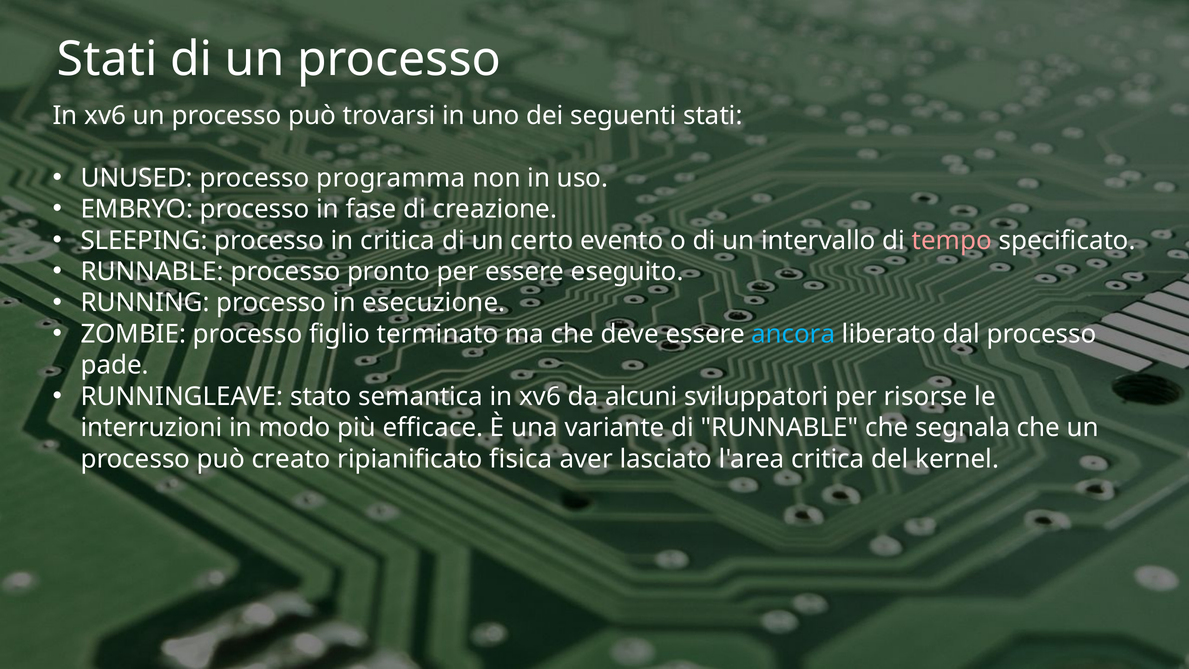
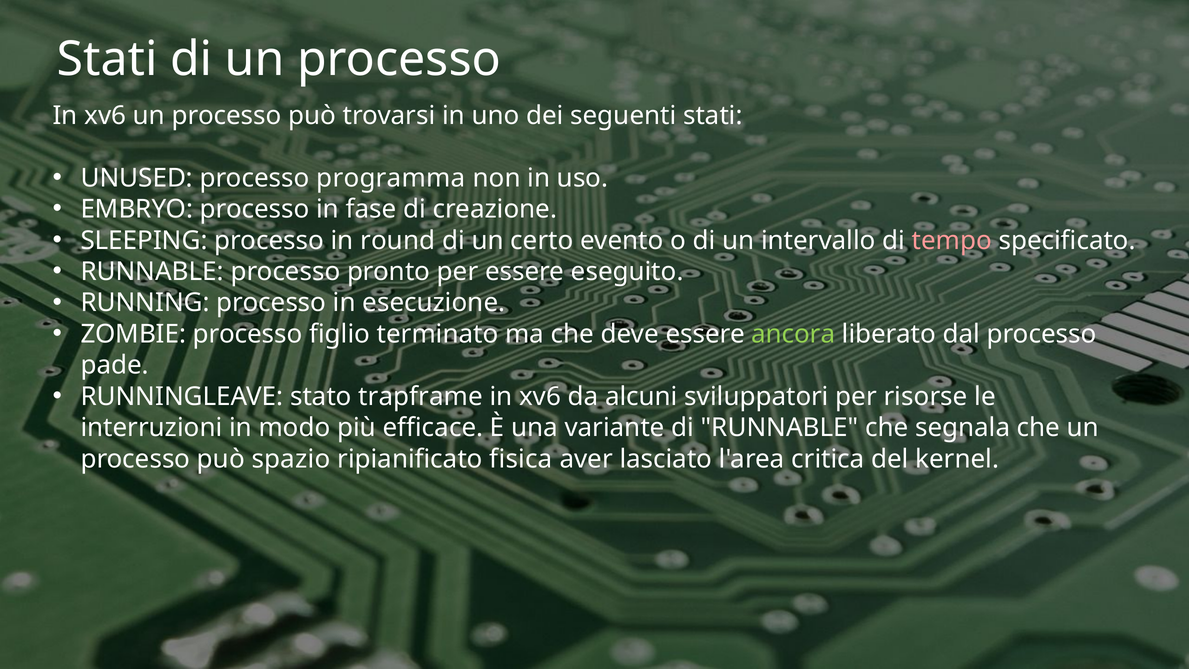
in critica: critica -> round
ancora colour: light blue -> light green
semantica: semantica -> trapframe
creato: creato -> spazio
